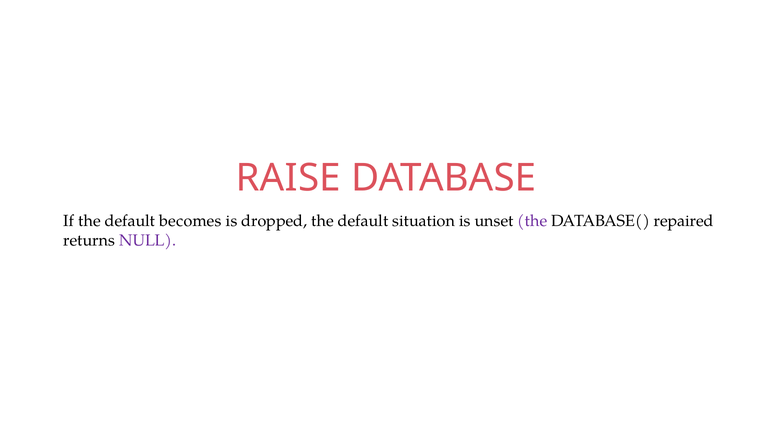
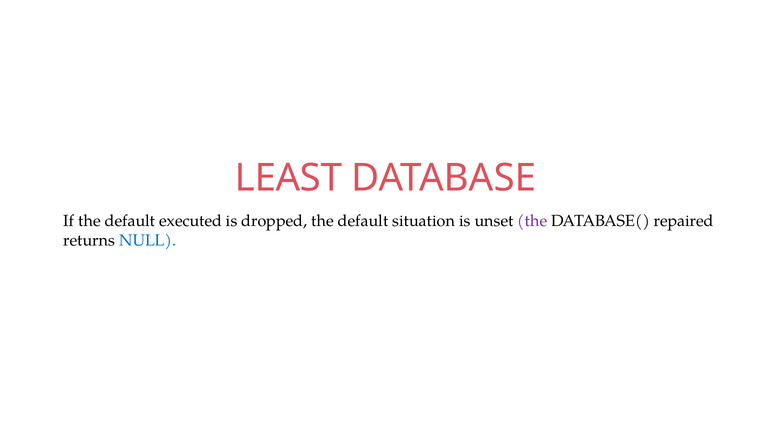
RAISE: RAISE -> LEAST
becomes: becomes -> executed
NULL colour: purple -> blue
